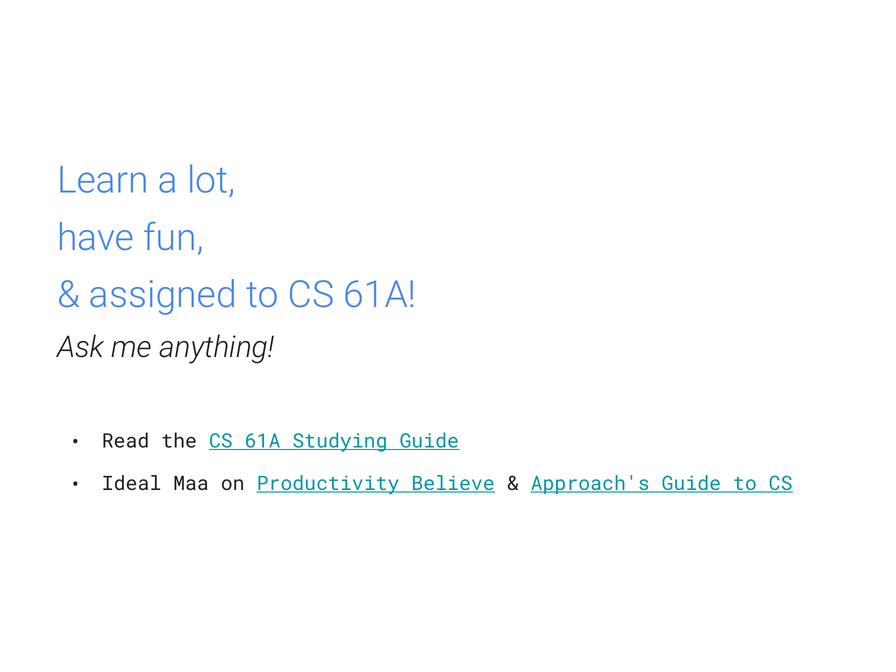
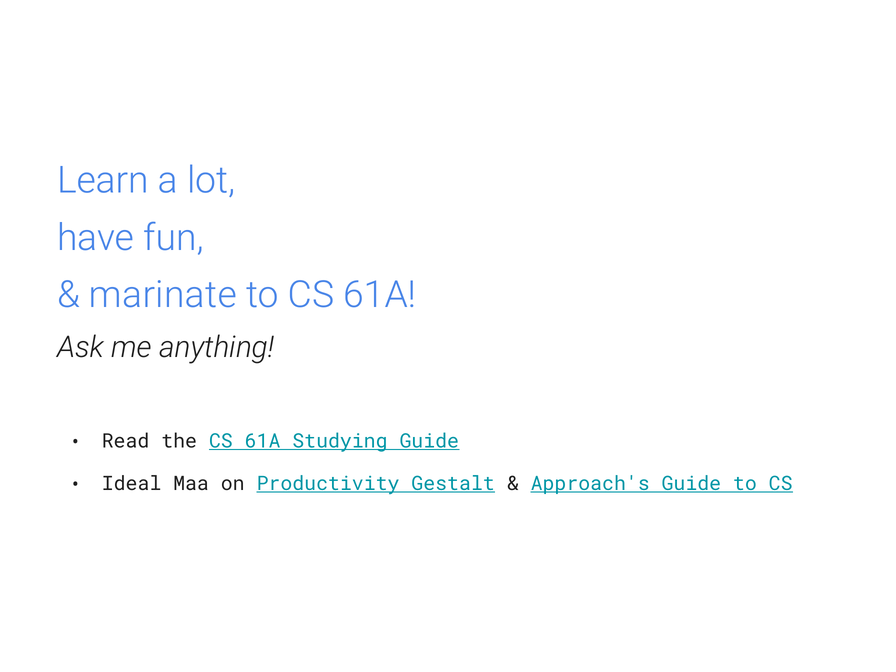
assigned: assigned -> marinate
Believe: Believe -> Gestalt
